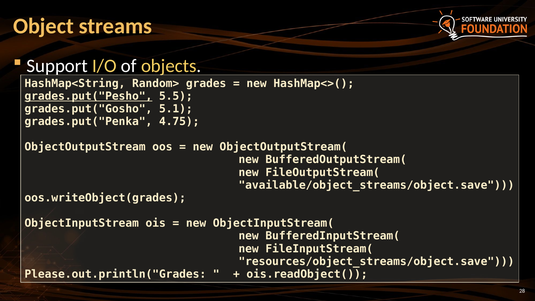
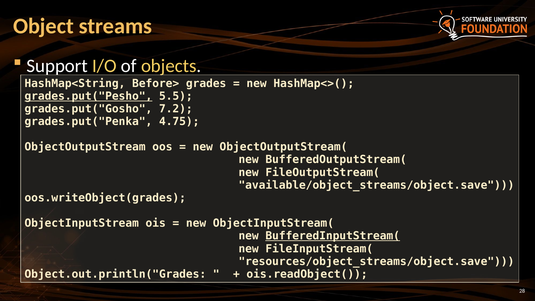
Random>: Random> -> Before>
5.1: 5.1 -> 7.2
BufferedInputStream( underline: none -> present
Please.out.println("Grades: Please.out.println("Grades -> Object.out.println("Grades
